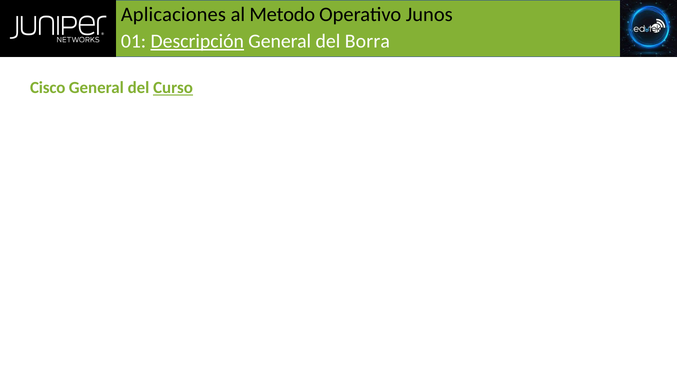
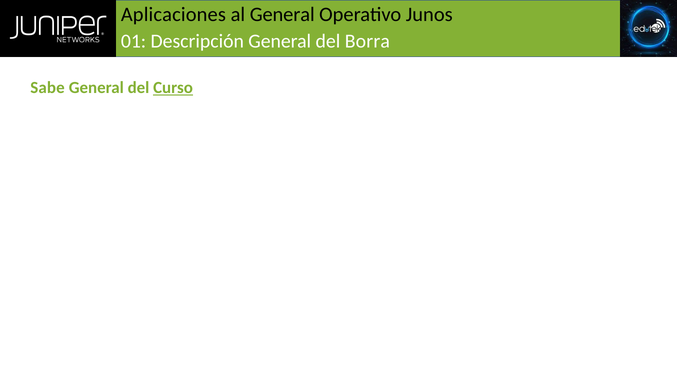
al Metodo: Metodo -> General
Descripción underline: present -> none
Cisco: Cisco -> Sabe
